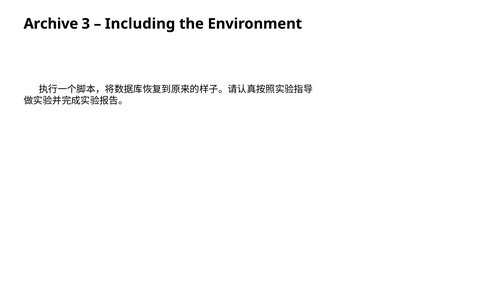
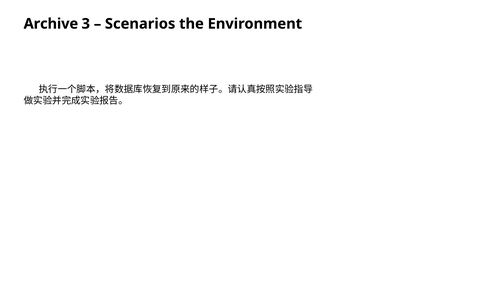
Including: Including -> Scenarios
